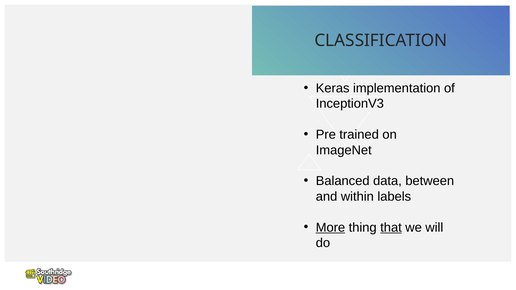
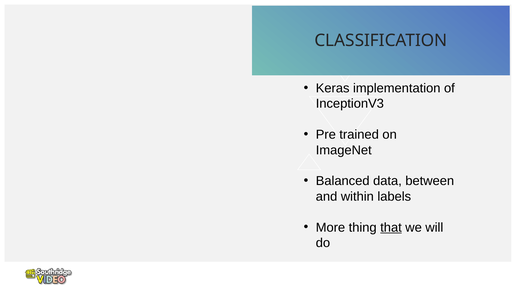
More underline: present -> none
